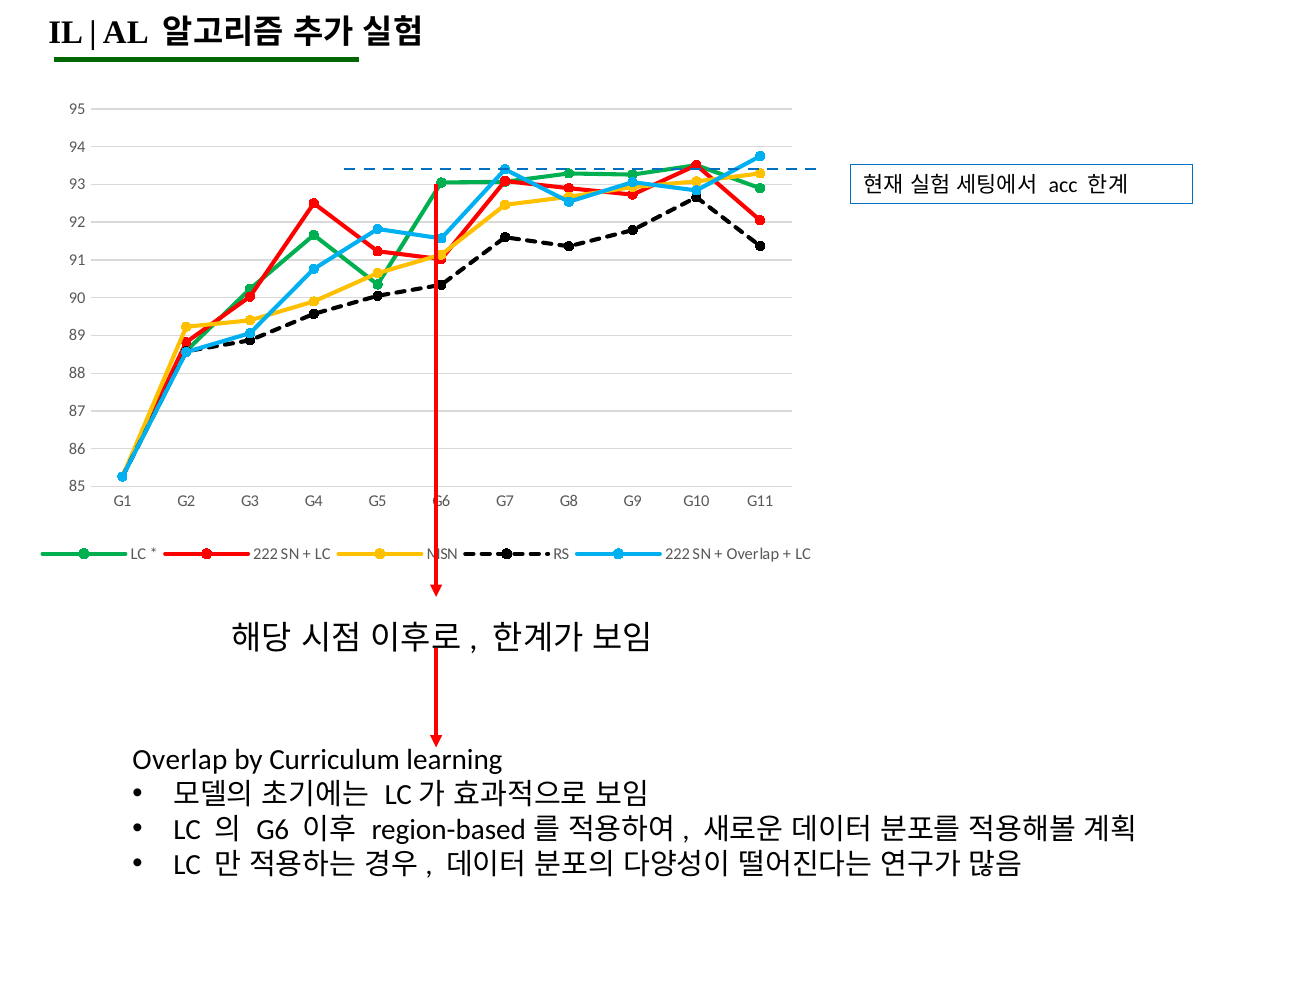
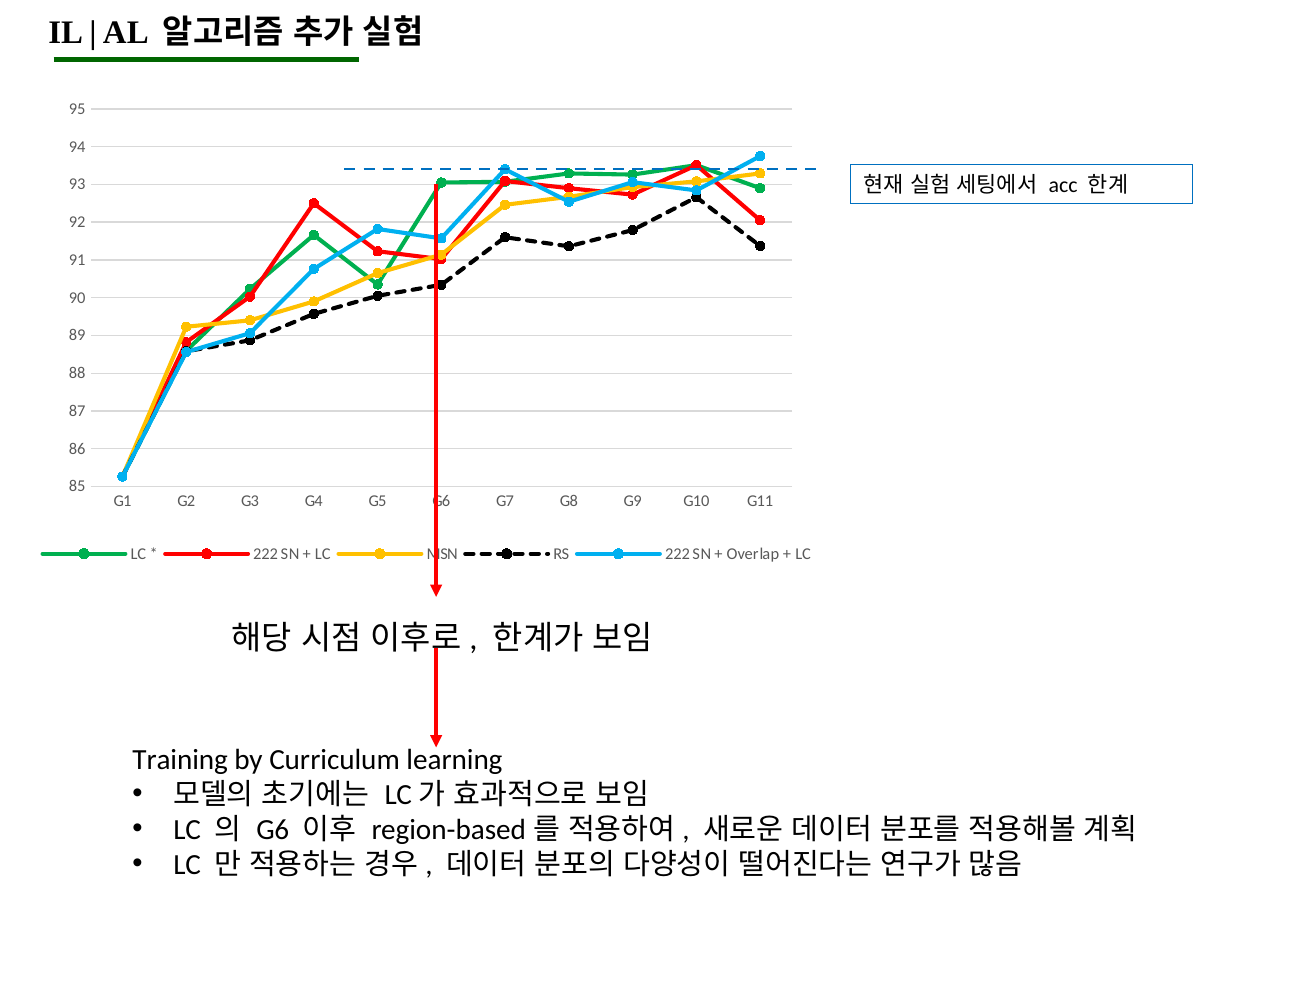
Overlap at (180, 760): Overlap -> Training
